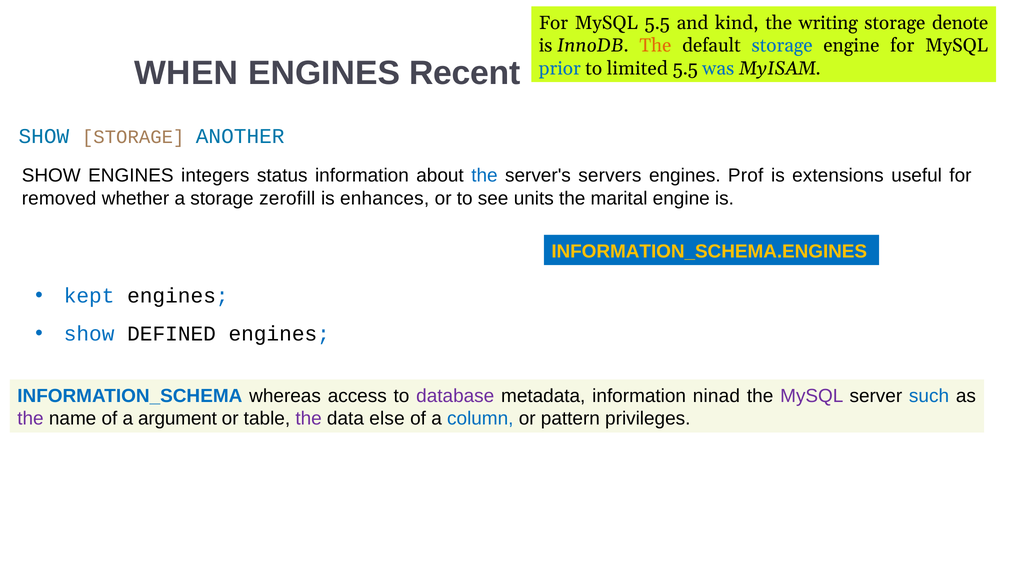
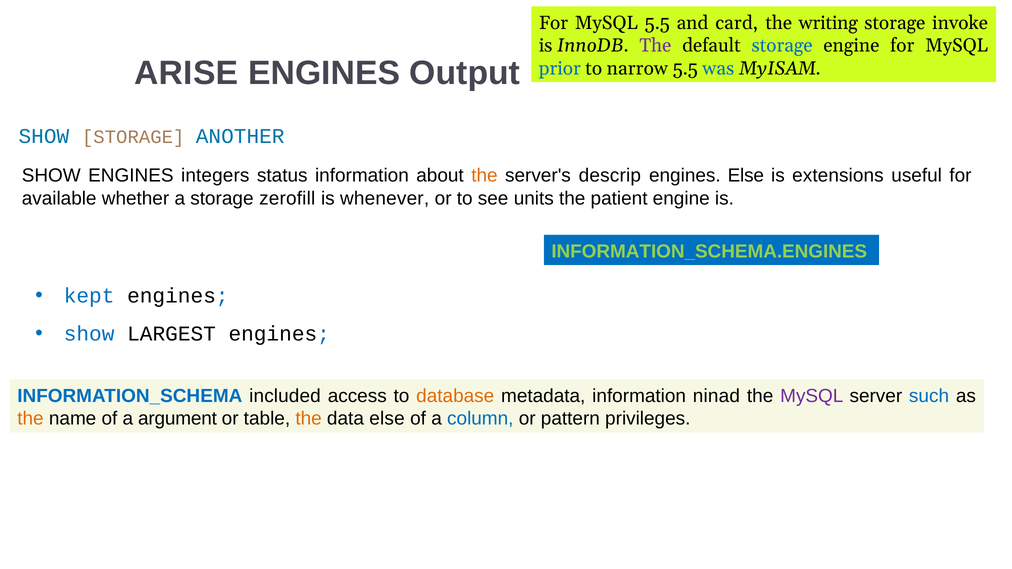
kind: kind -> card
denote: denote -> invoke
The at (655, 46) colour: orange -> purple
WHEN: WHEN -> ARISE
Recent: Recent -> Output
limited: limited -> narrow
the at (484, 176) colour: blue -> orange
servers: servers -> descrip
engines Prof: Prof -> Else
removed: removed -> available
enhances: enhances -> whenever
marital: marital -> patient
INFORMATION_SCHEMA.ENGINES colour: yellow -> light green
DEFINED: DEFINED -> LARGEST
whereas: whereas -> included
database colour: purple -> orange
the at (31, 419) colour: purple -> orange
the at (309, 419) colour: purple -> orange
